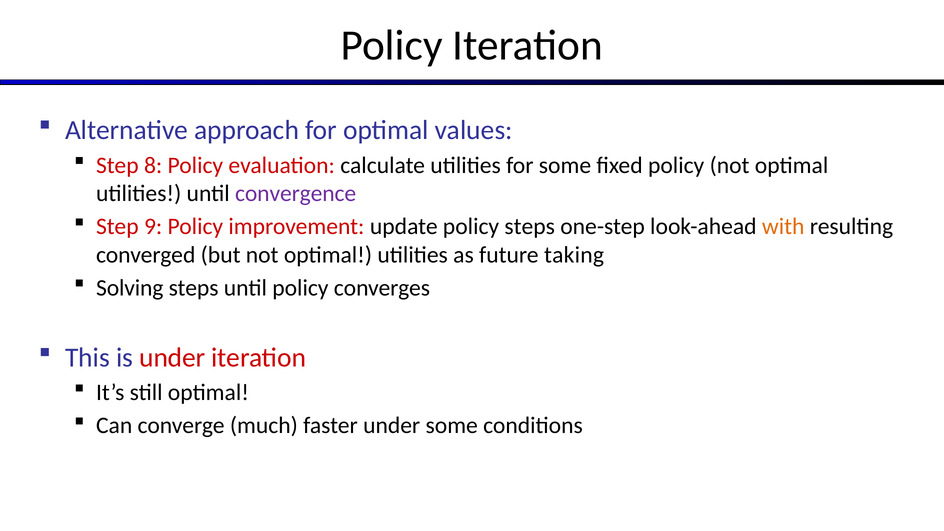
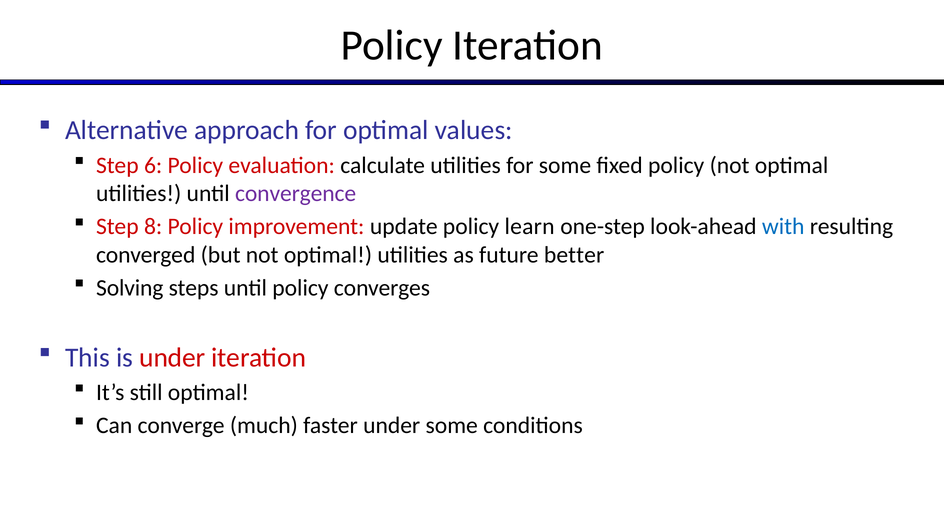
8: 8 -> 6
9: 9 -> 8
policy steps: steps -> learn
with colour: orange -> blue
taking: taking -> better
